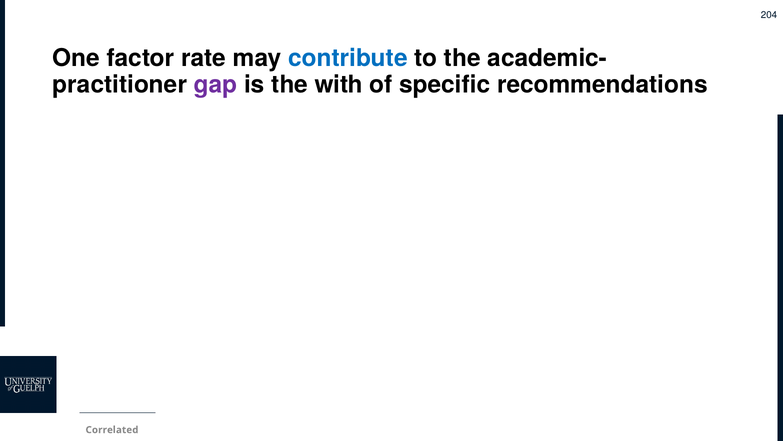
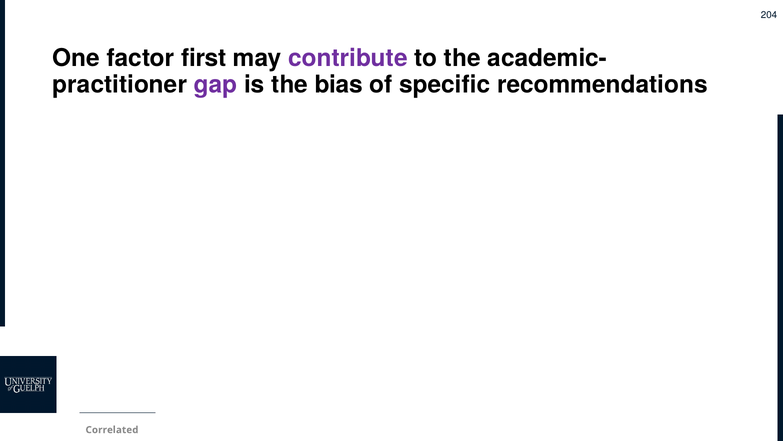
rate: rate -> first
contribute colour: blue -> purple
with: with -> bias
